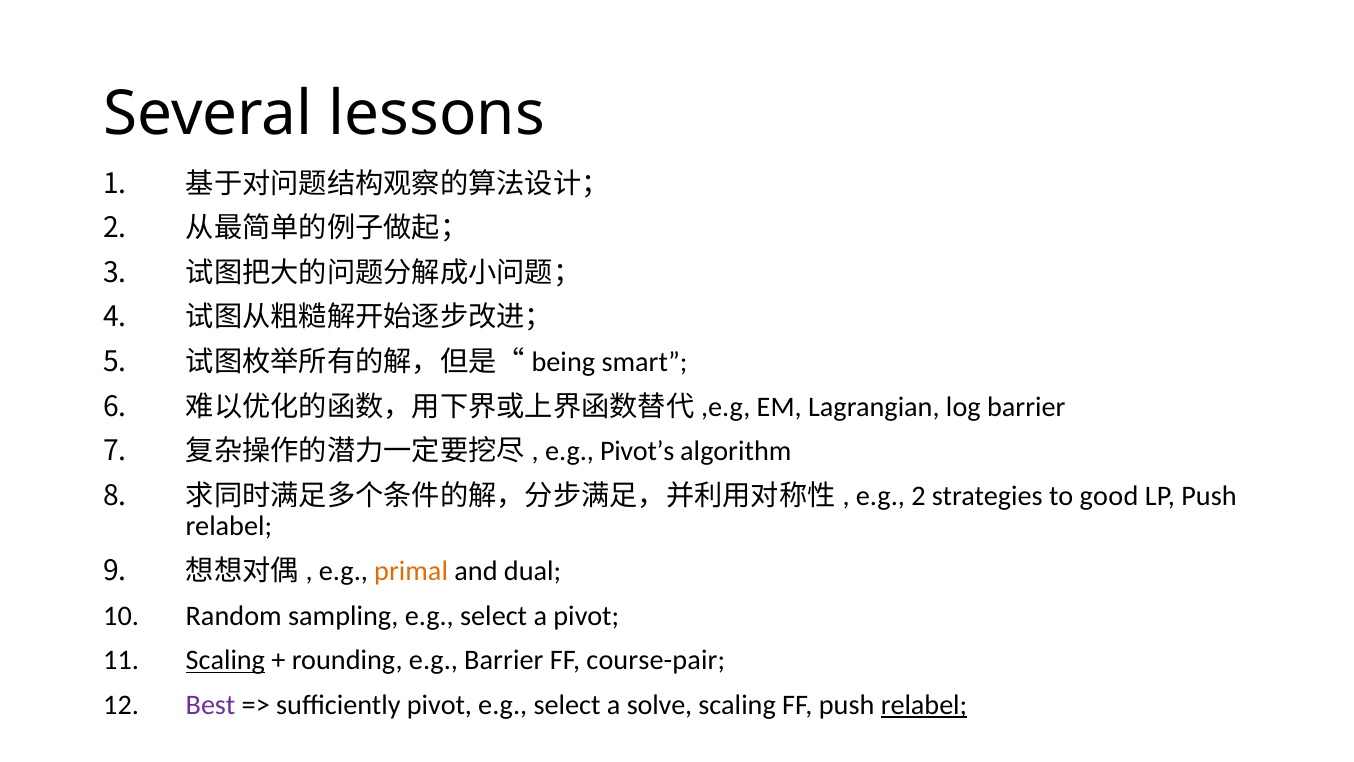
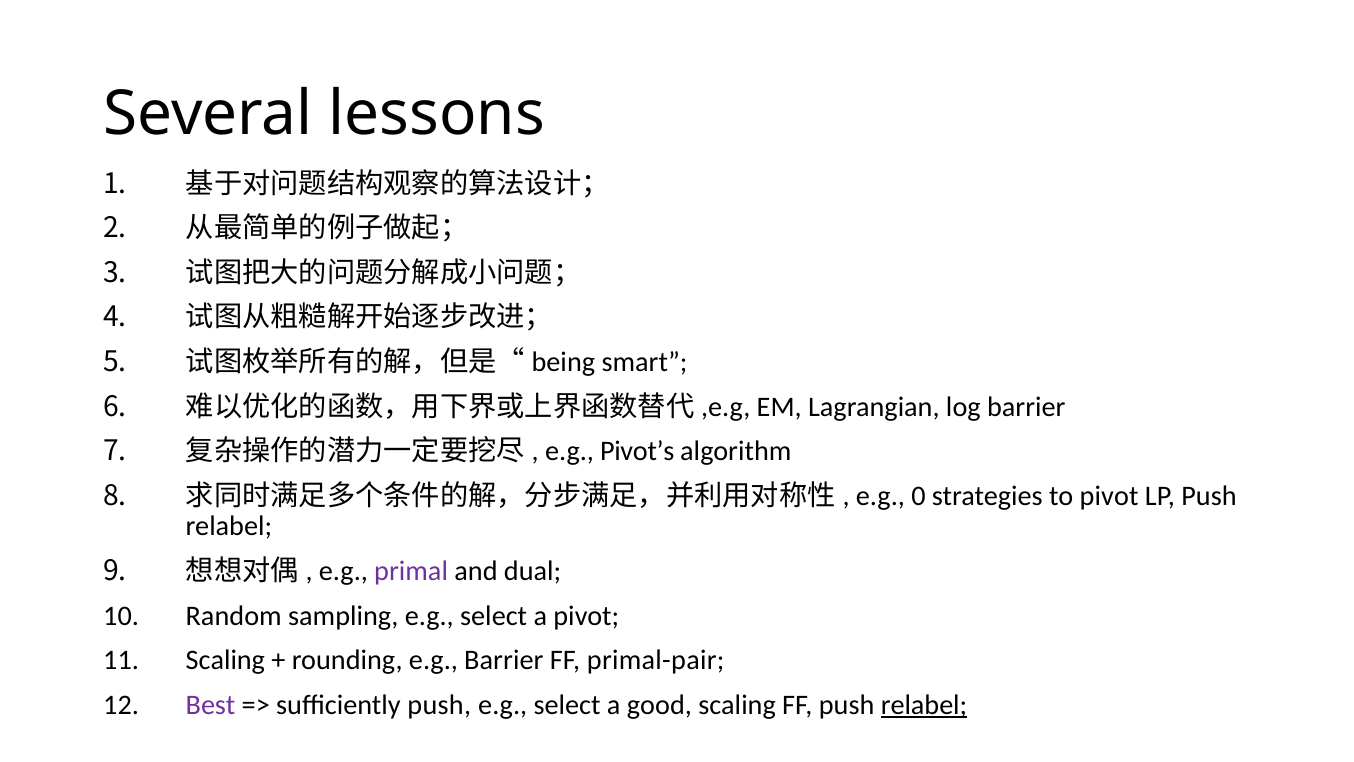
e.g 2: 2 -> 0
to good: good -> pivot
primal colour: orange -> purple
Scaling at (225, 660) underline: present -> none
course-pair: course-pair -> primal-pair
sufficiently pivot: pivot -> push
solve: solve -> good
